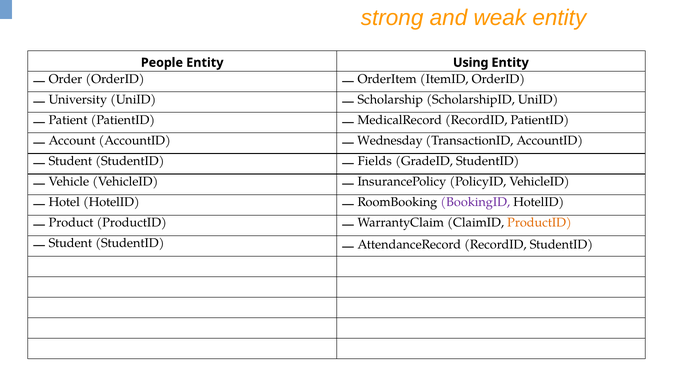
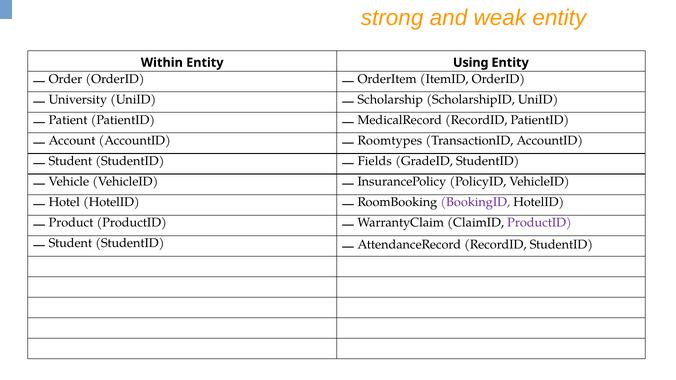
People: People -> Within
Wednesday: Wednesday -> Roomtypes
ProductID at (540, 223) colour: orange -> purple
